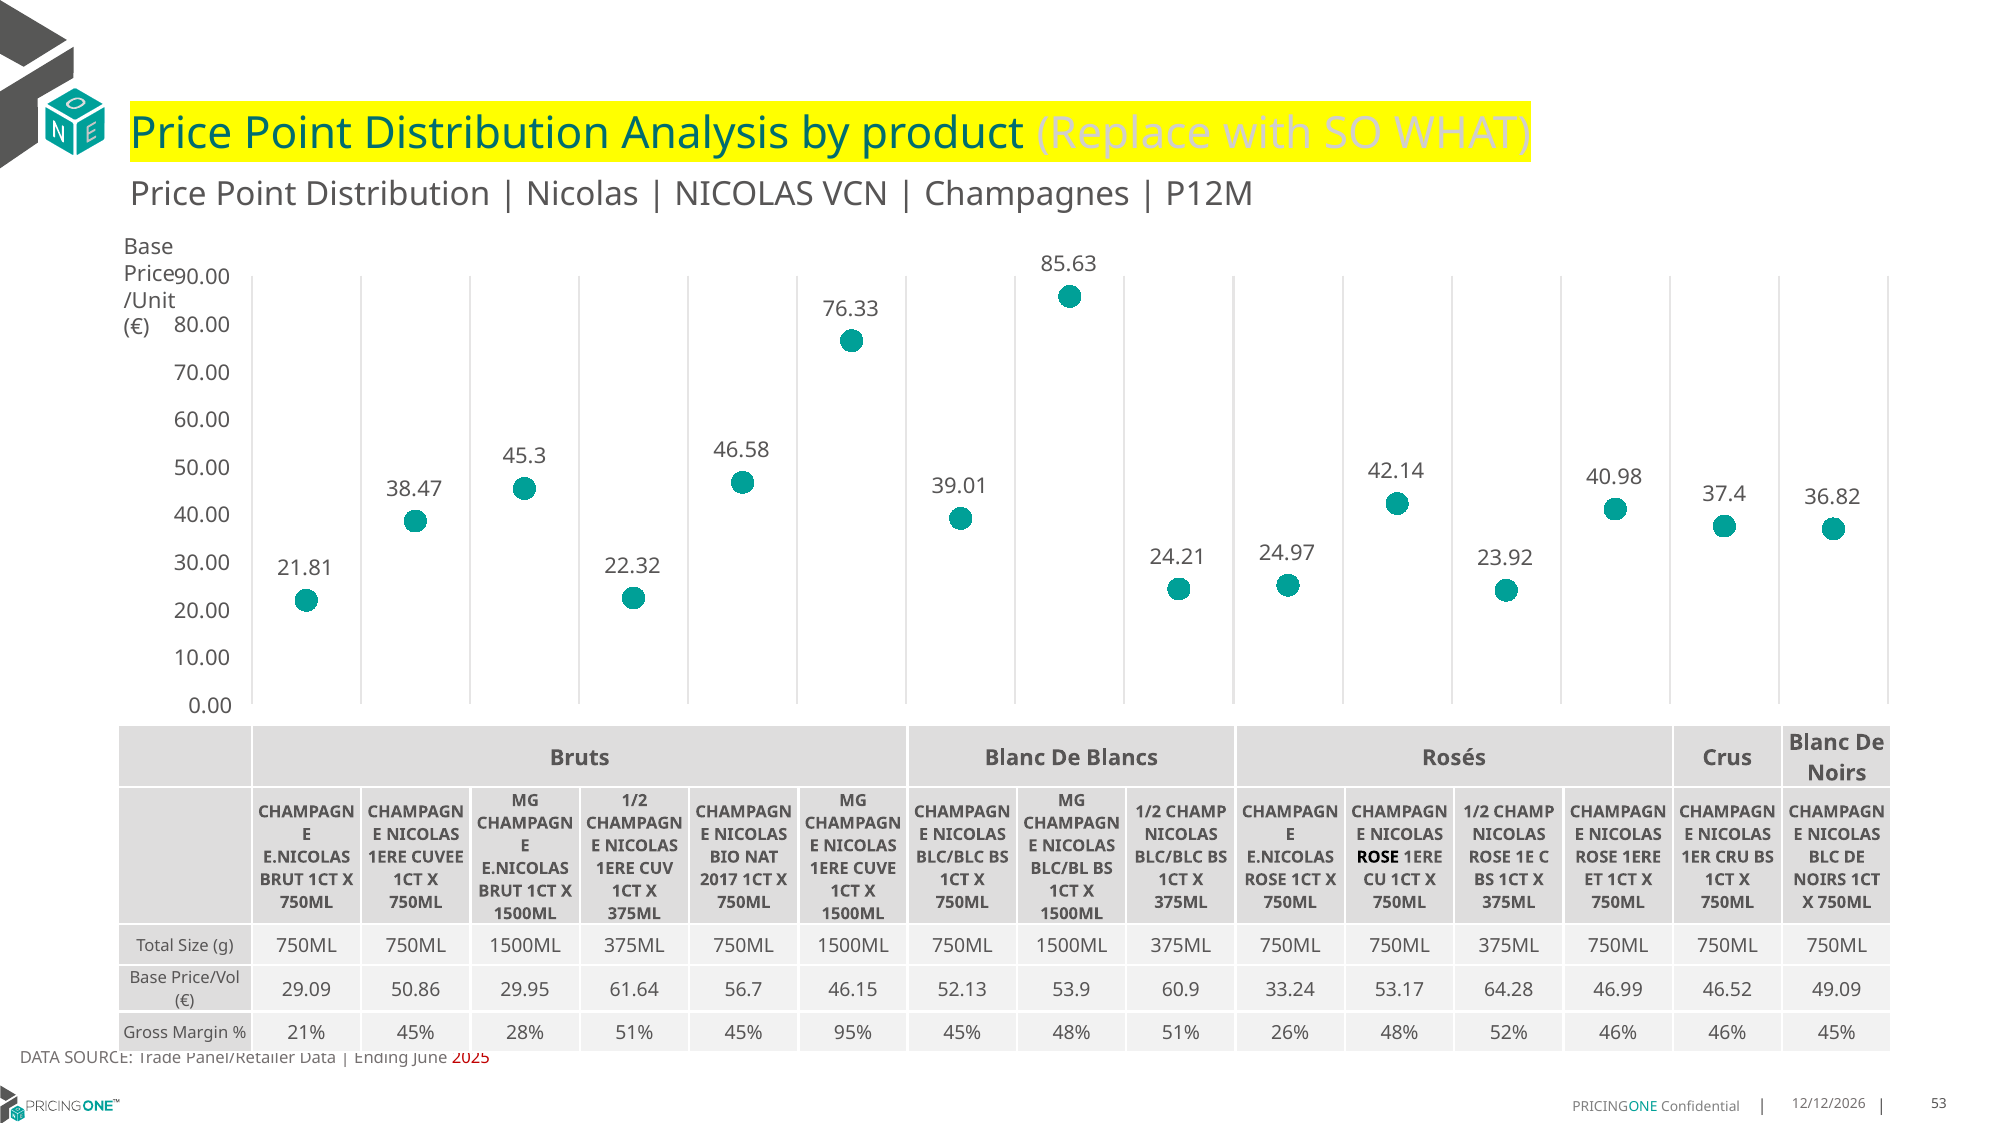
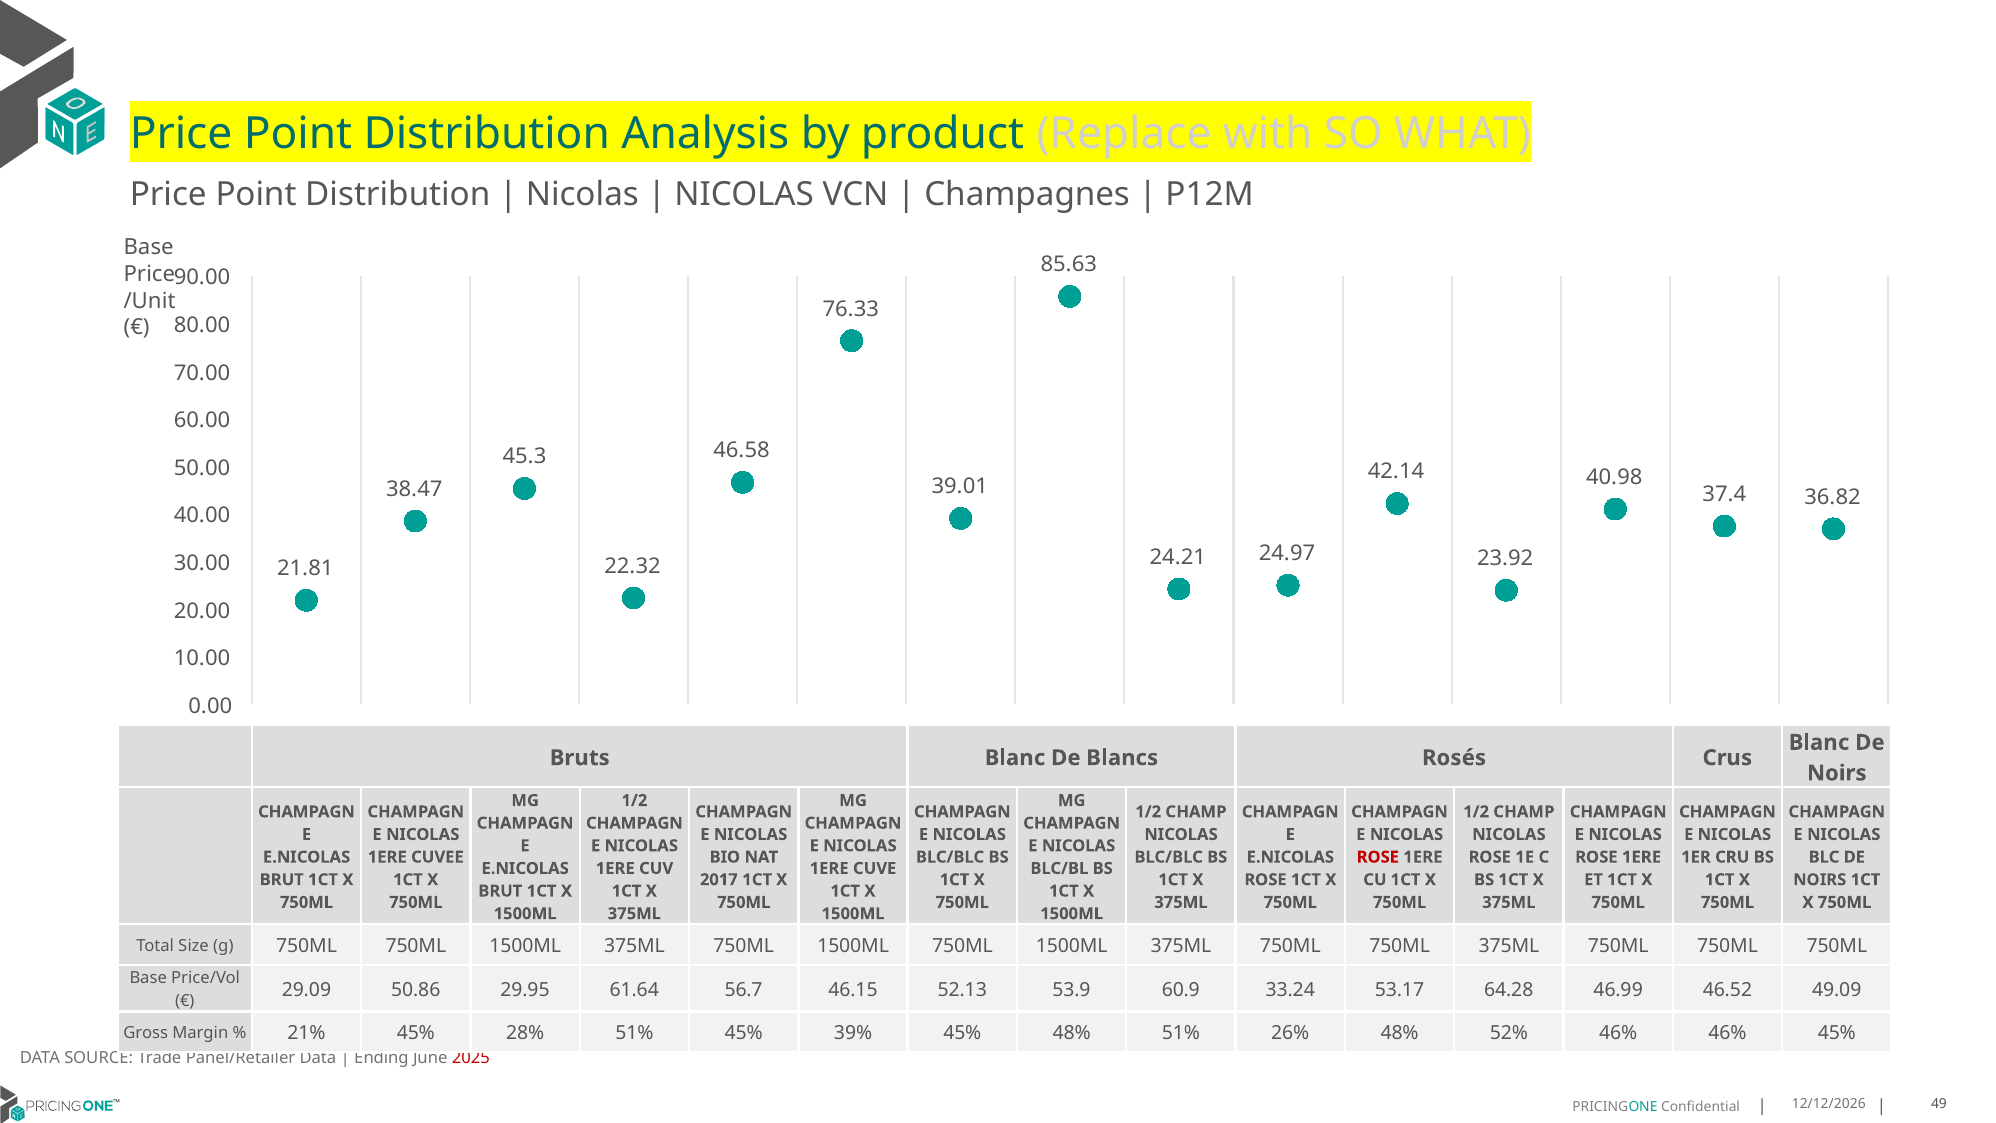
ROSE at (1378, 857) colour: black -> red
95%: 95% -> 39%
53: 53 -> 49
